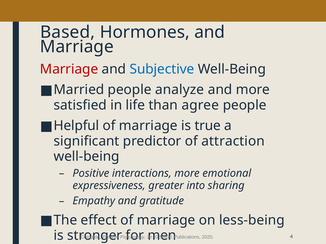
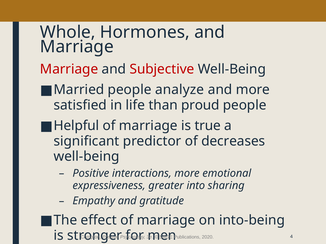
Based: Based -> Whole
Subjective colour: blue -> red
agree: agree -> proud
attraction: attraction -> decreases
less-being: less-being -> into-being
